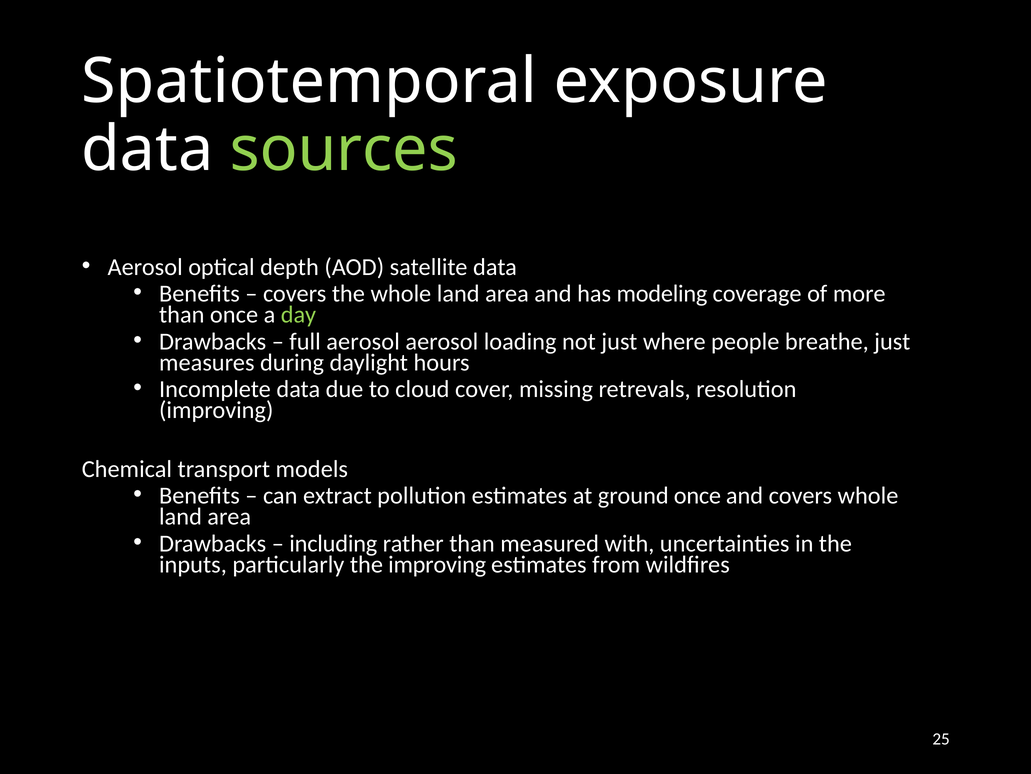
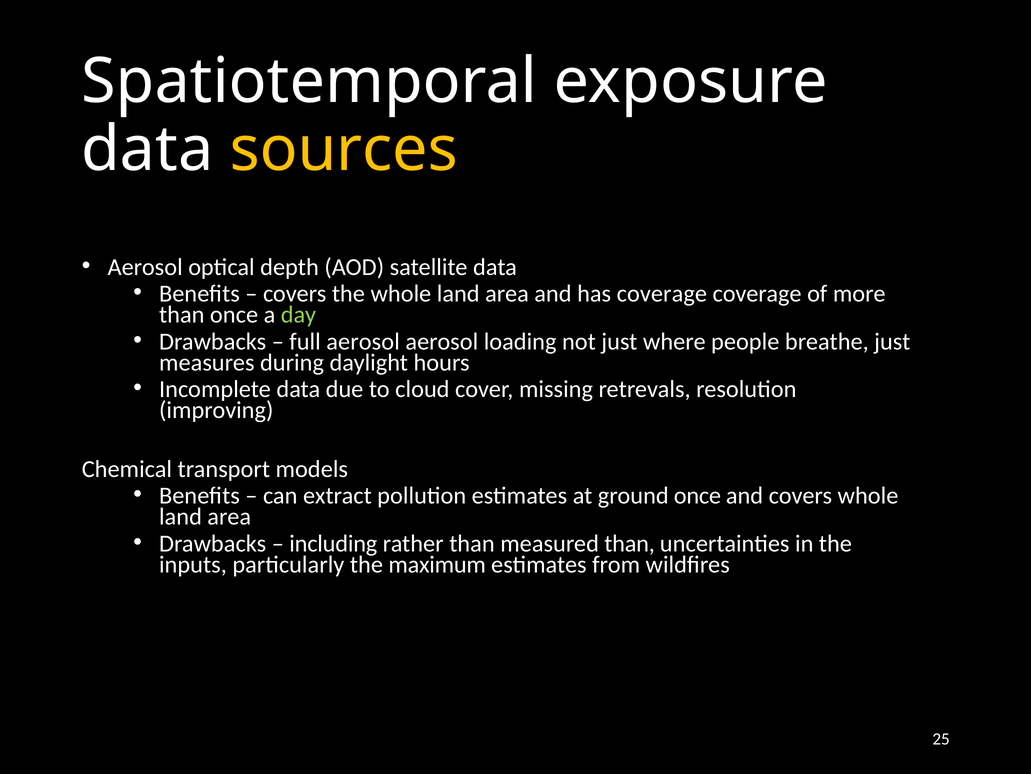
sources colour: light green -> yellow
has modeling: modeling -> coverage
measured with: with -> than
the improving: improving -> maximum
